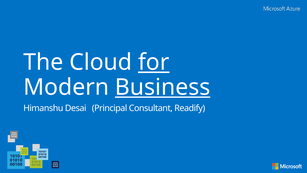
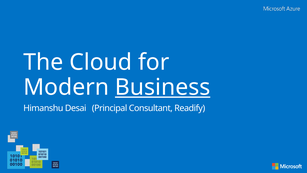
for underline: present -> none
